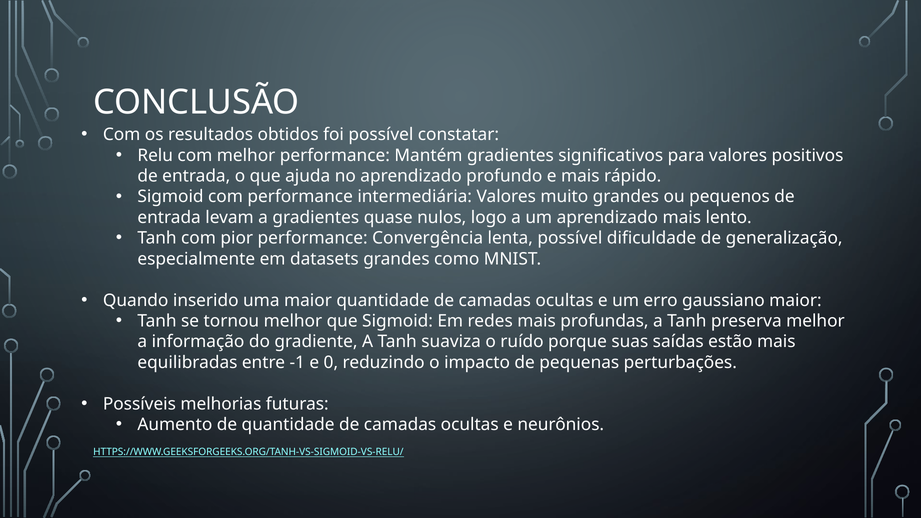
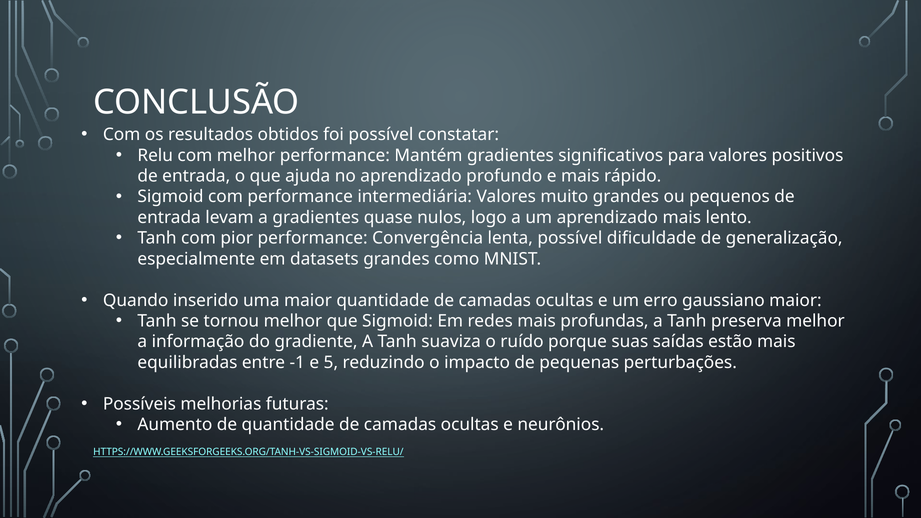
0: 0 -> 5
